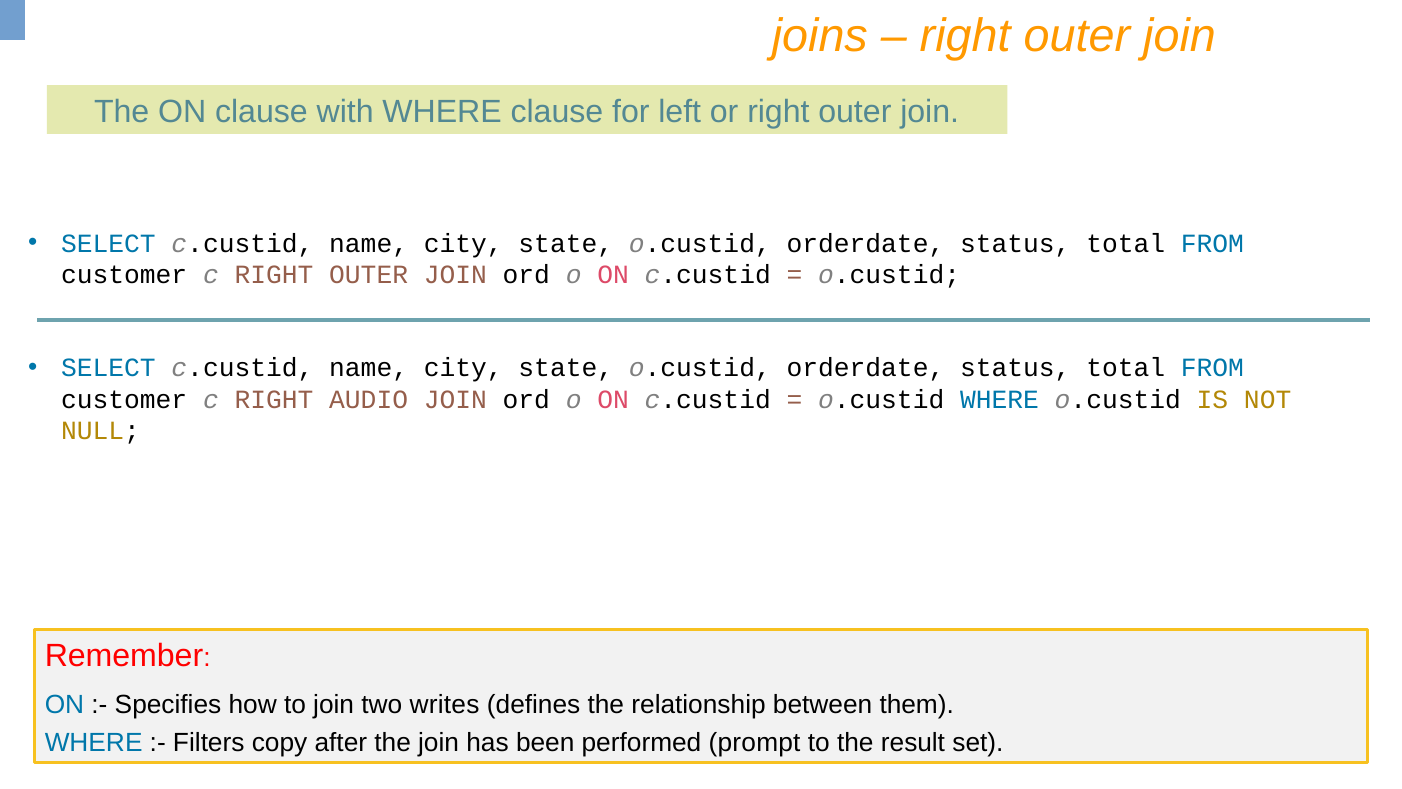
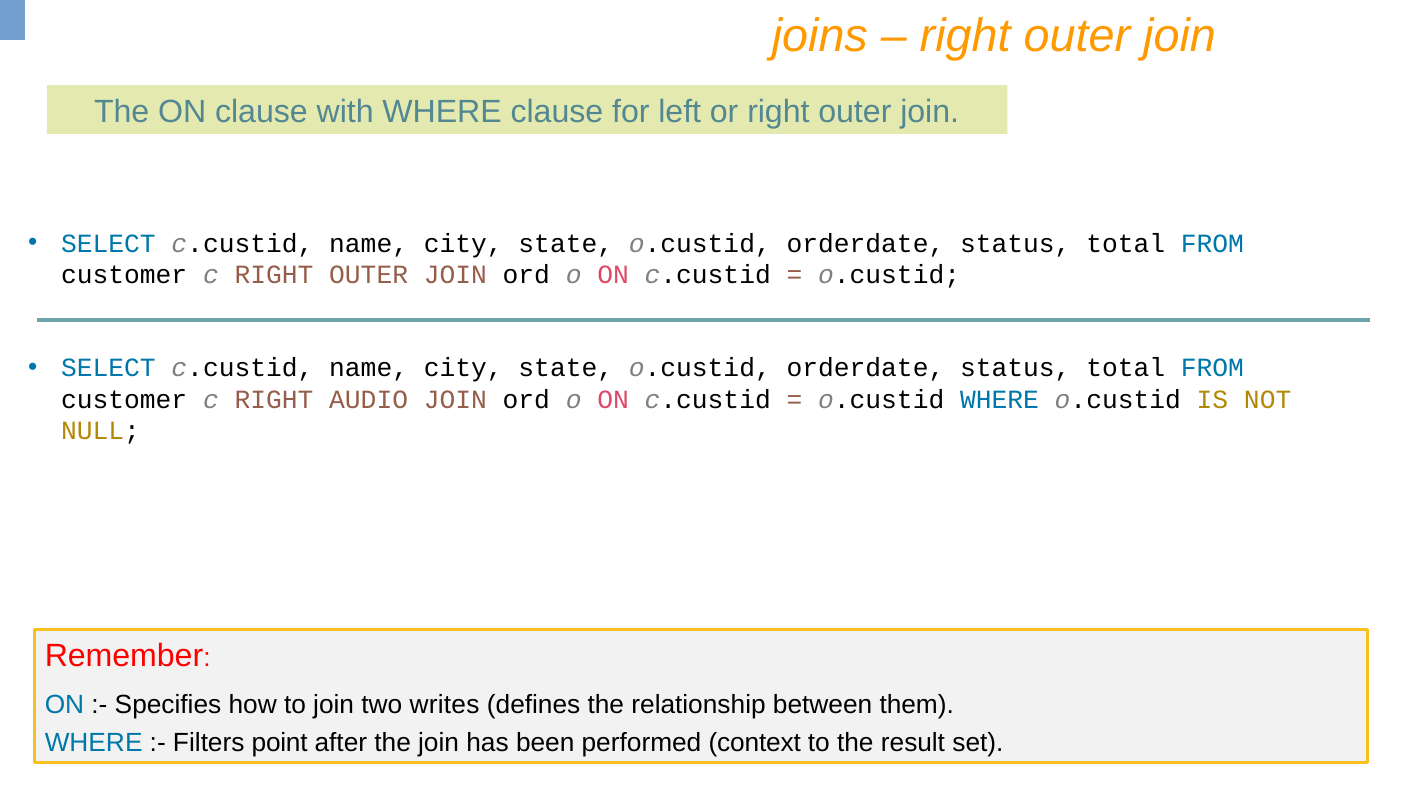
copy: copy -> point
prompt: prompt -> context
